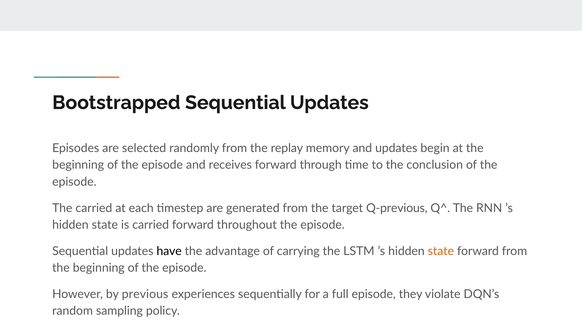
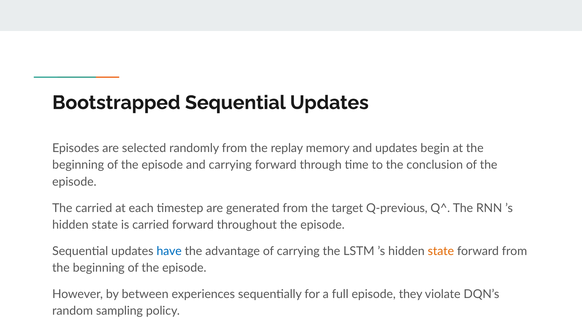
and receives: receives -> carrying
have colour: black -> blue
previous: previous -> between
